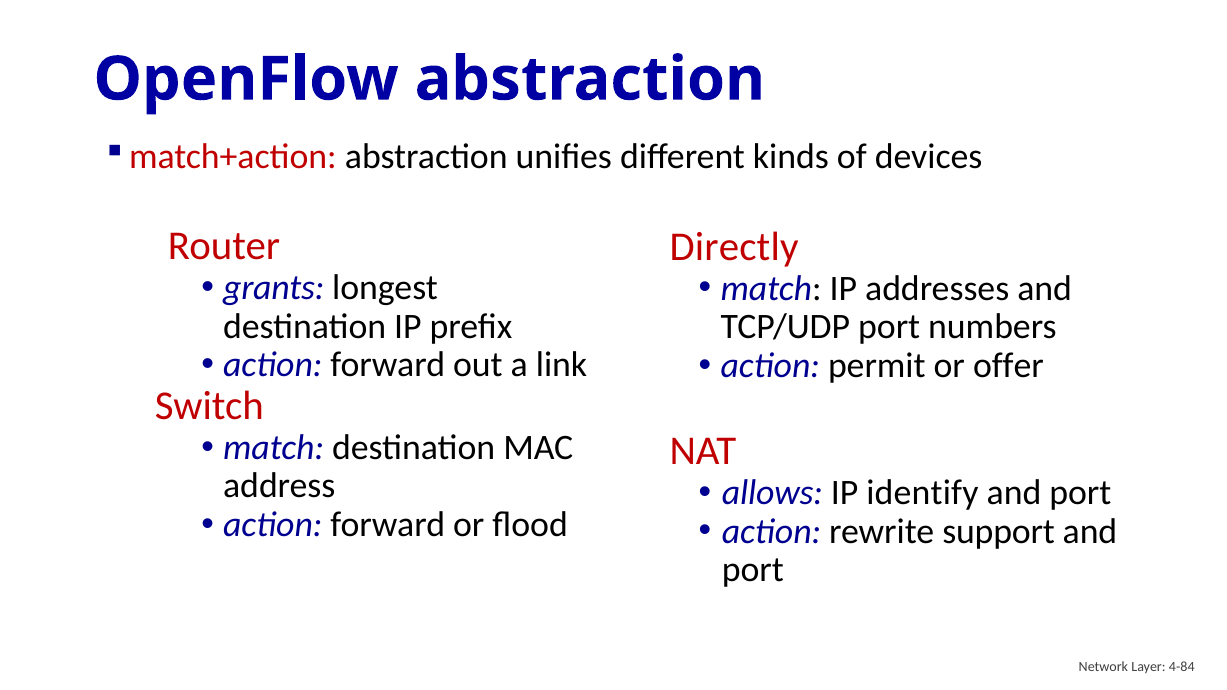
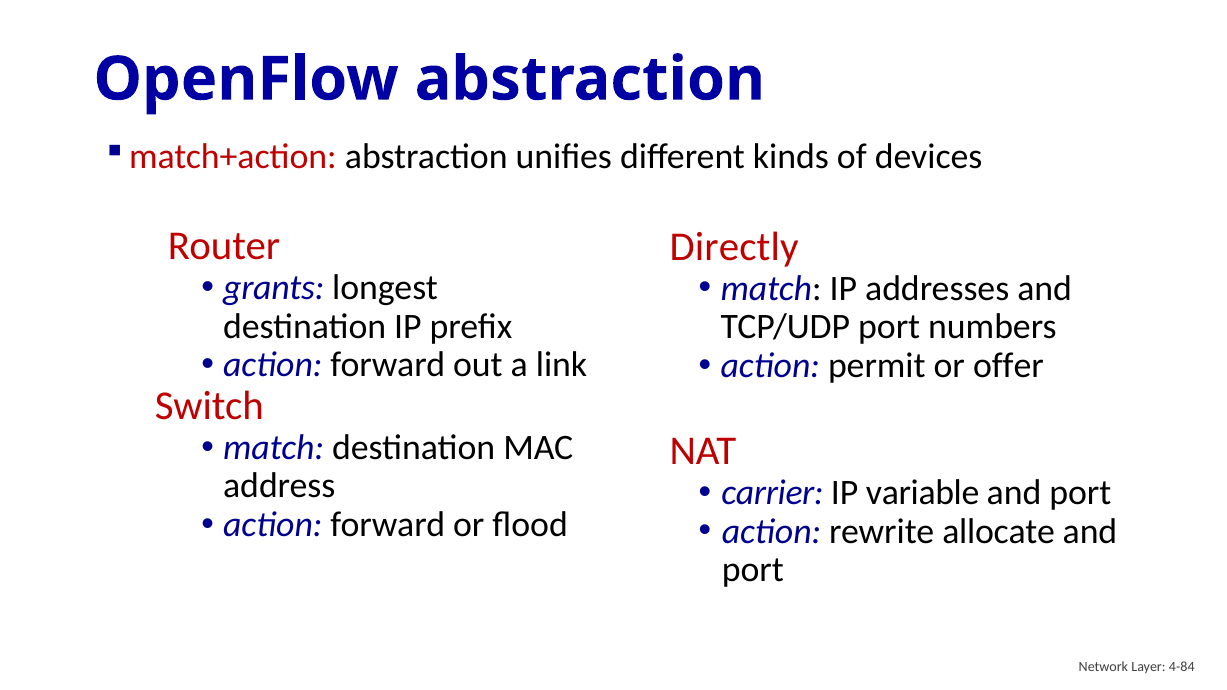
allows: allows -> carrier
identify: identify -> variable
support: support -> allocate
